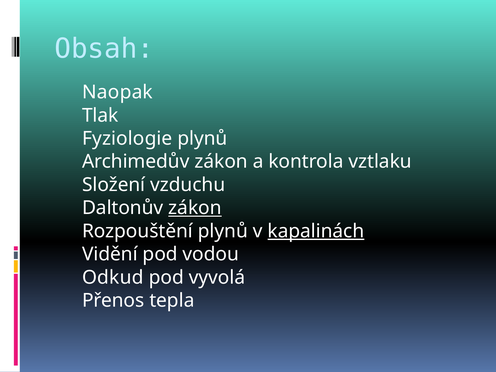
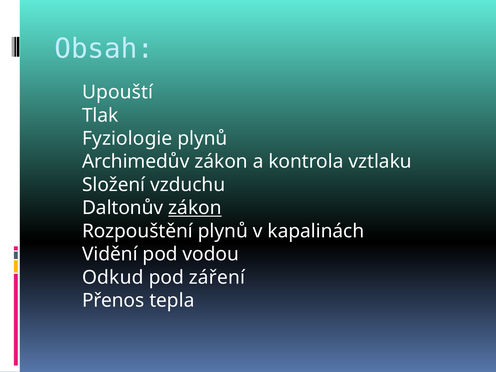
Naopak: Naopak -> Upouští
kapalinách underline: present -> none
vyvolá: vyvolá -> záření
